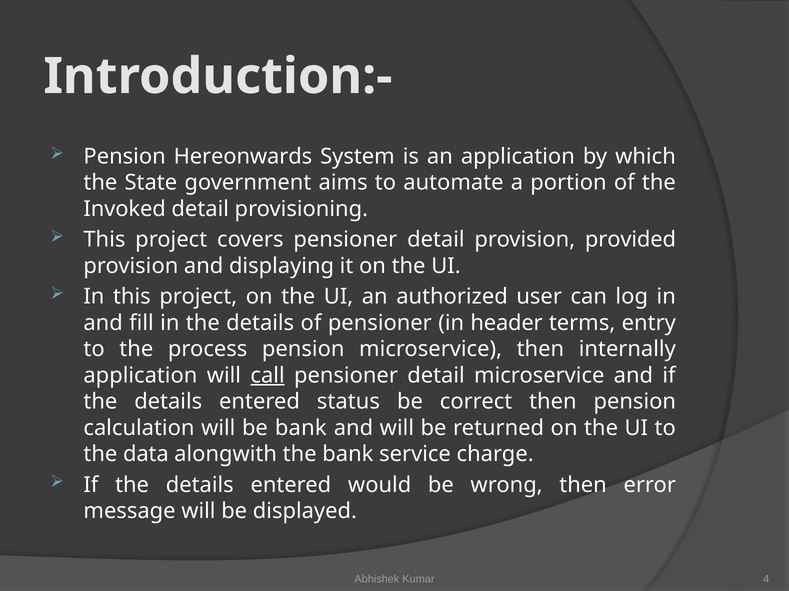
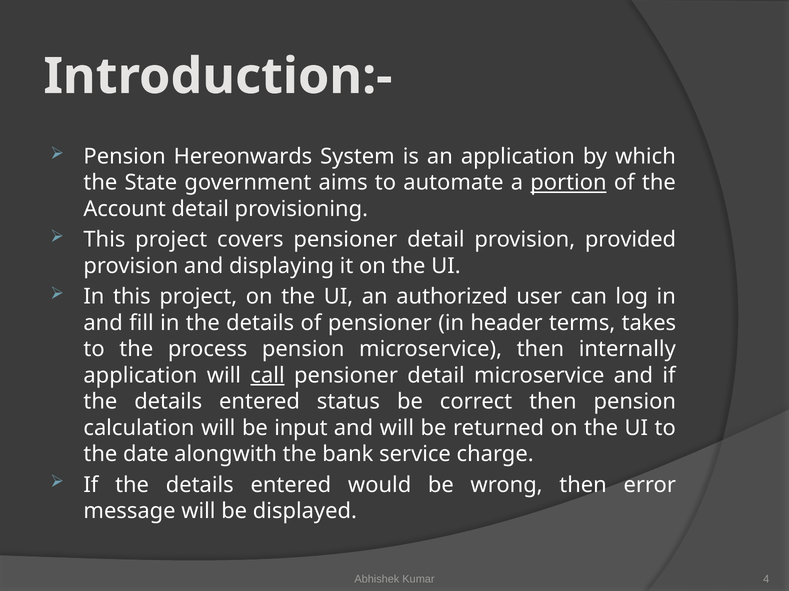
portion underline: none -> present
Invoked: Invoked -> Account
entry: entry -> takes
be bank: bank -> input
data: data -> date
